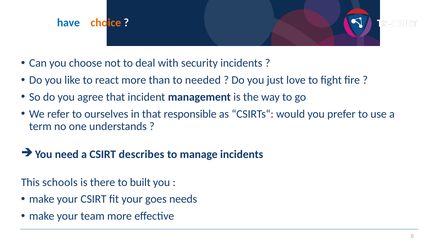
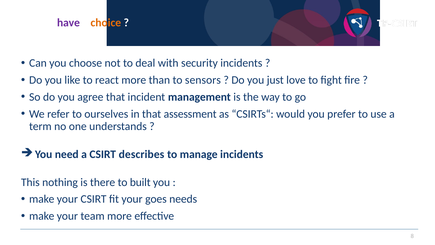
have colour: blue -> purple
needed: needed -> sensors
responsible: responsible -> assessment
schools: schools -> nothing
